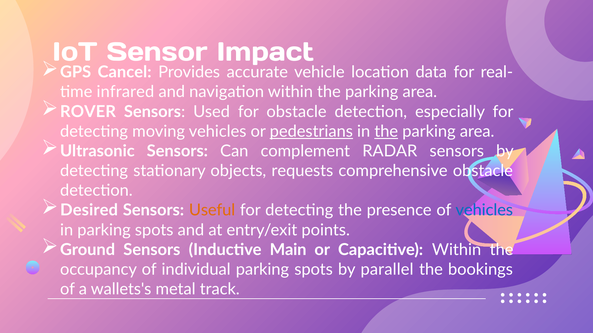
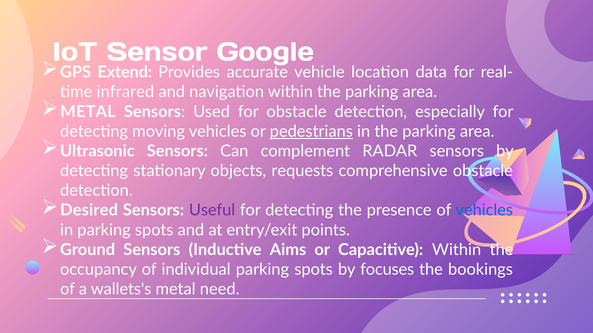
Impact: Impact -> Google
Cancel: Cancel -> Extend
ROVER at (88, 112): ROVER -> METAL
the at (386, 132) underline: present -> none
Useful colour: orange -> purple
Main: Main -> Aims
parallel: parallel -> focuses
track: track -> need
